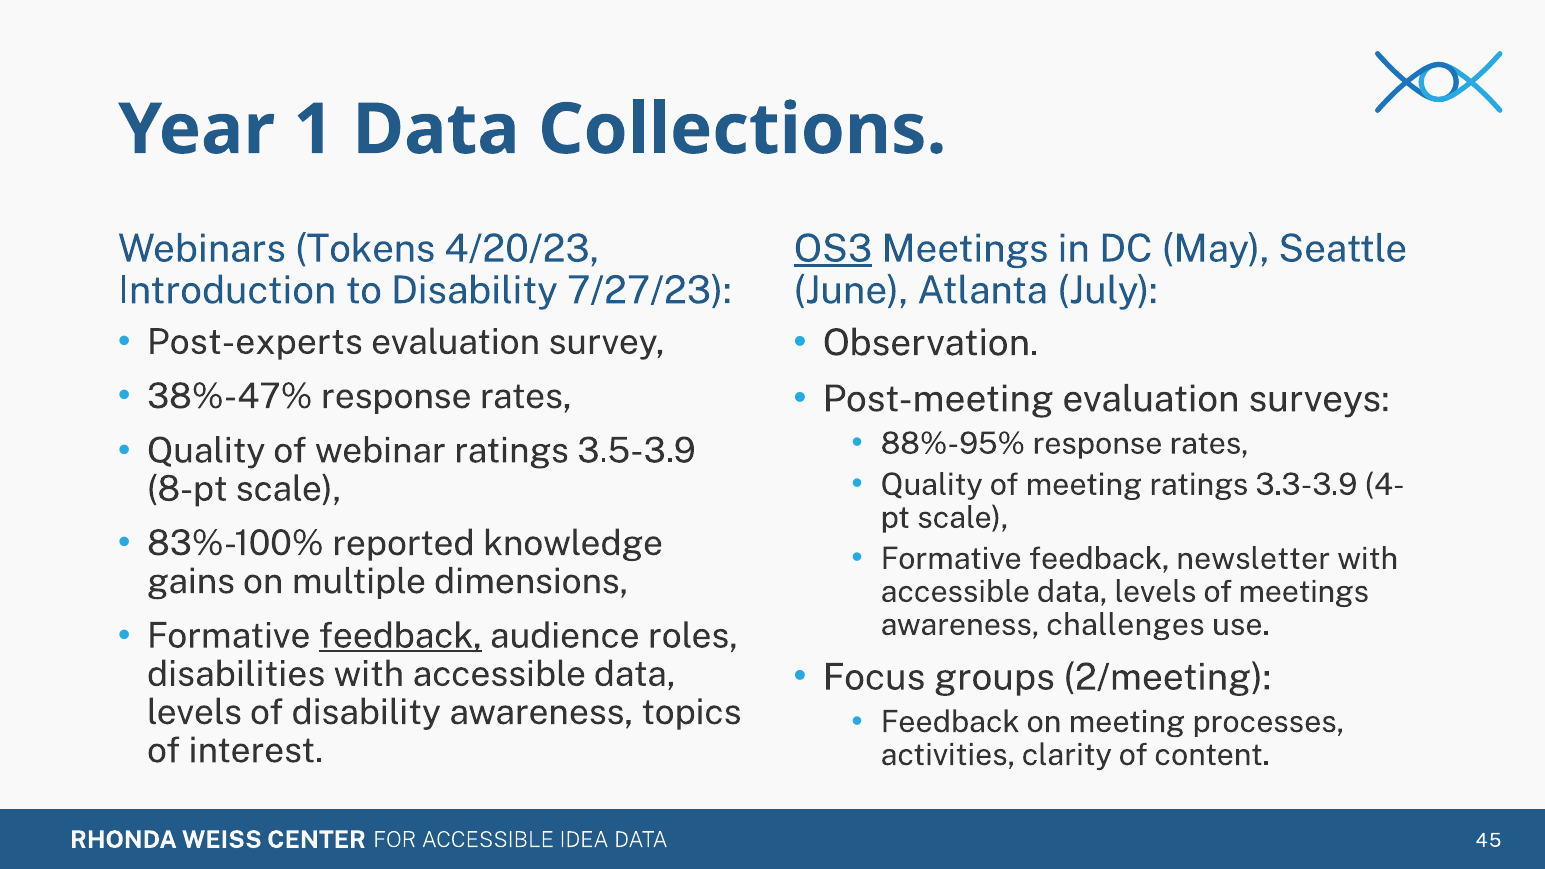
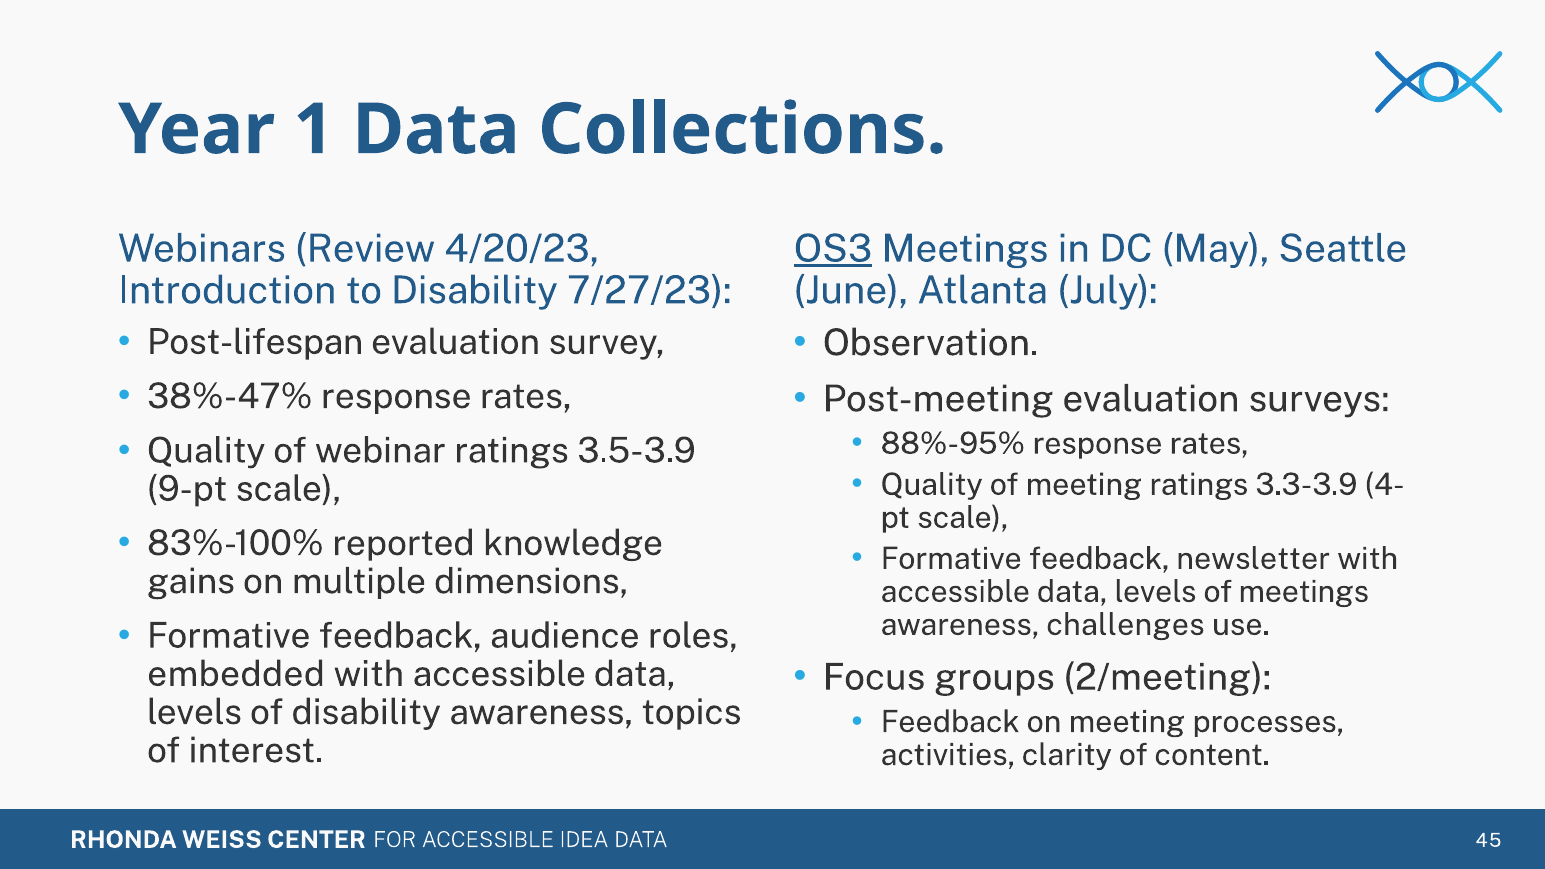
Tokens: Tokens -> Review
Post-experts: Post-experts -> Post-lifespan
8-pt: 8-pt -> 9-pt
feedback at (400, 636) underline: present -> none
disabilities: disabilities -> embedded
